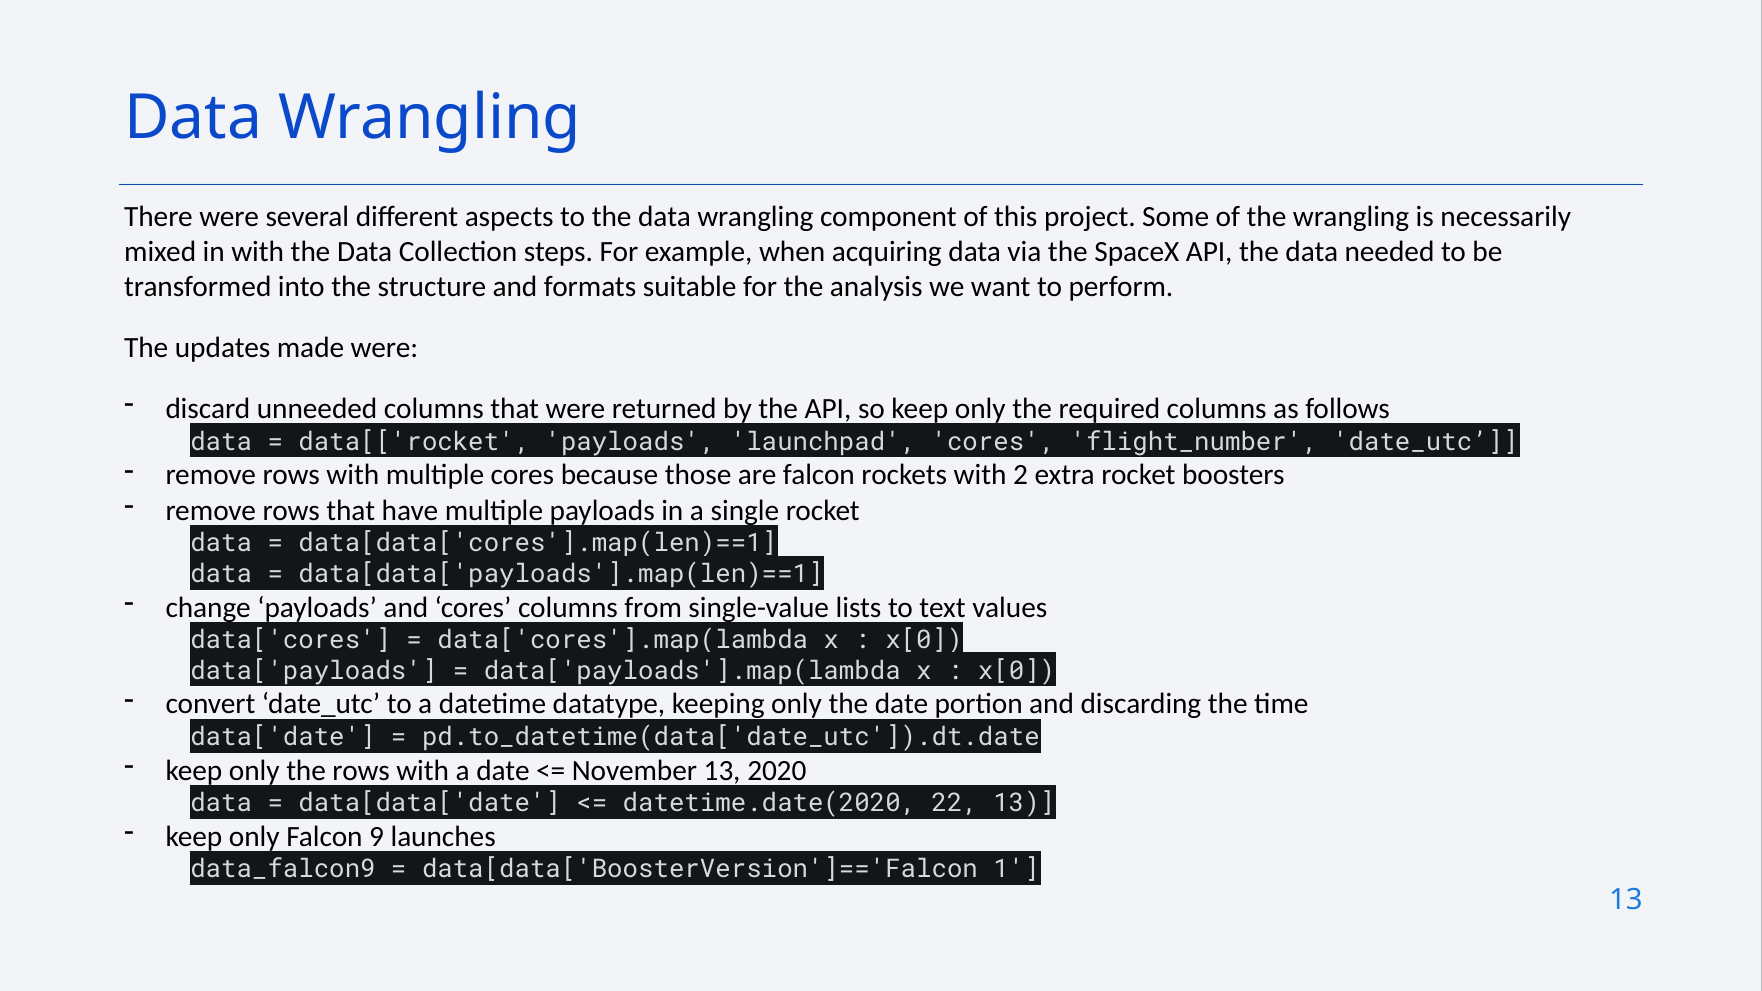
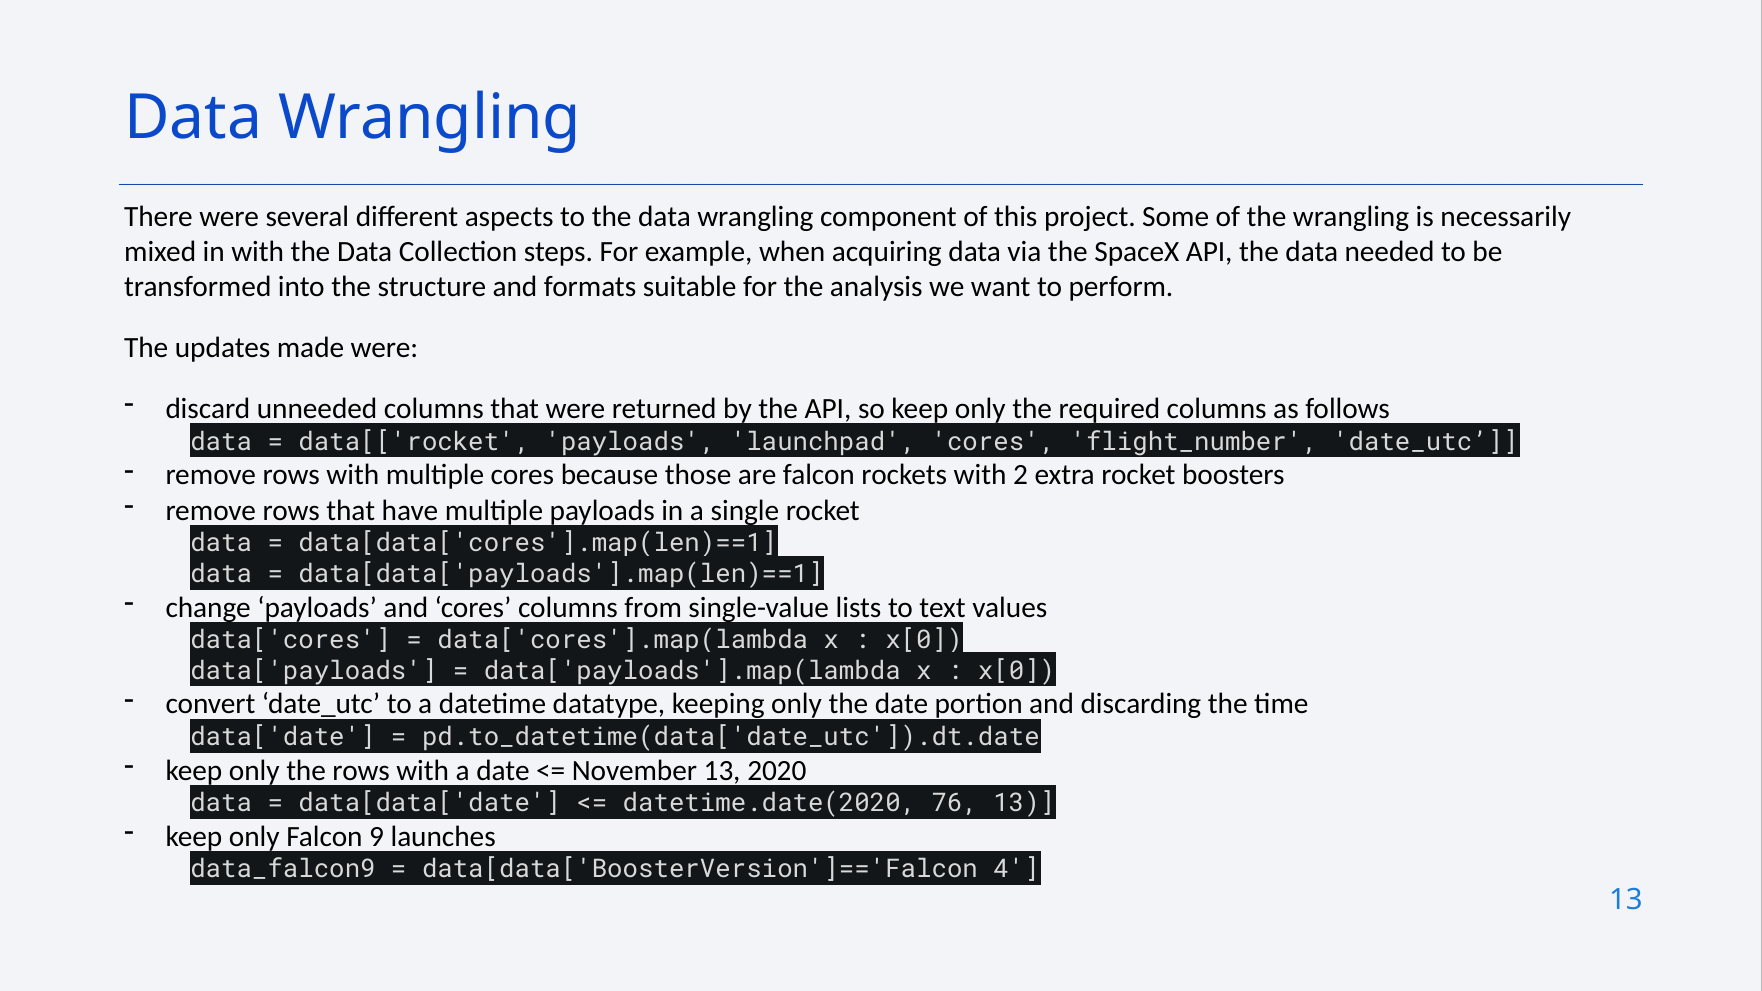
22: 22 -> 76
1: 1 -> 4
